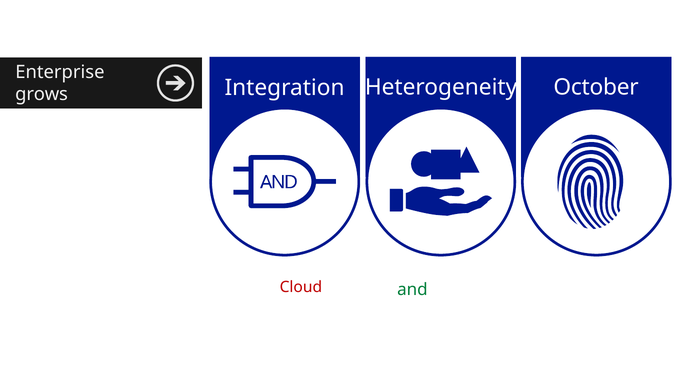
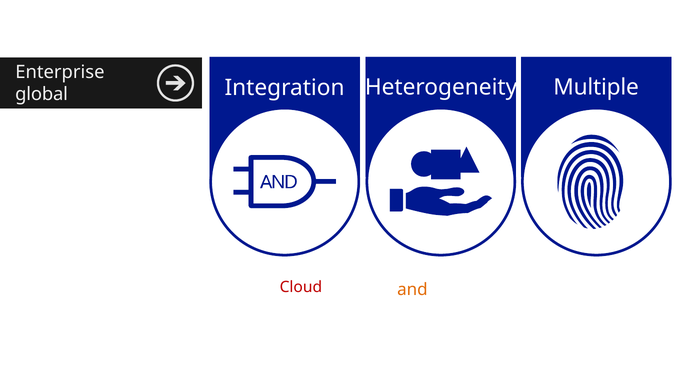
October: October -> Multiple
grows: grows -> global
and at (412, 290) colour: green -> orange
